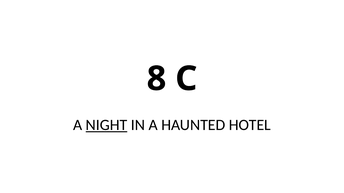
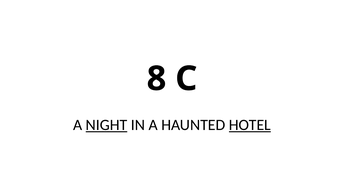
HOTEL underline: none -> present
